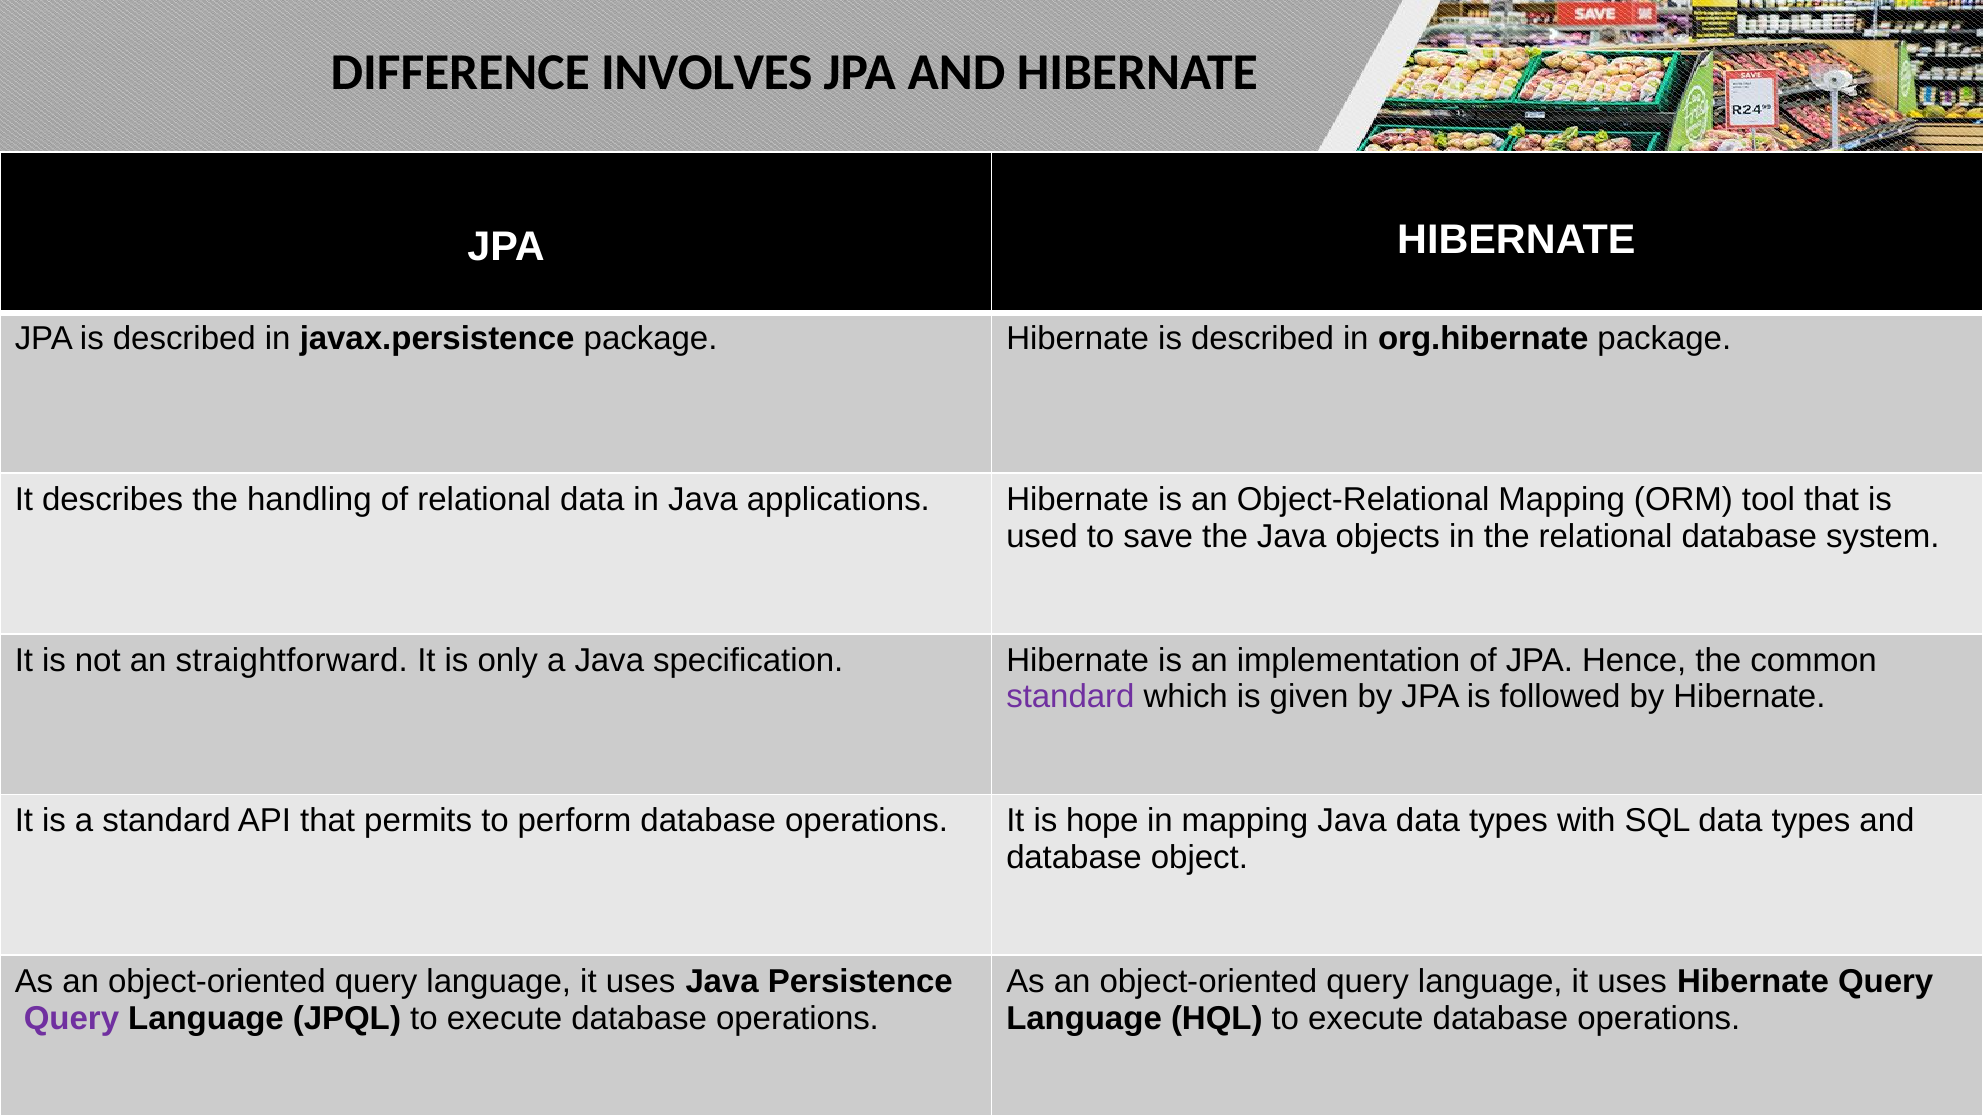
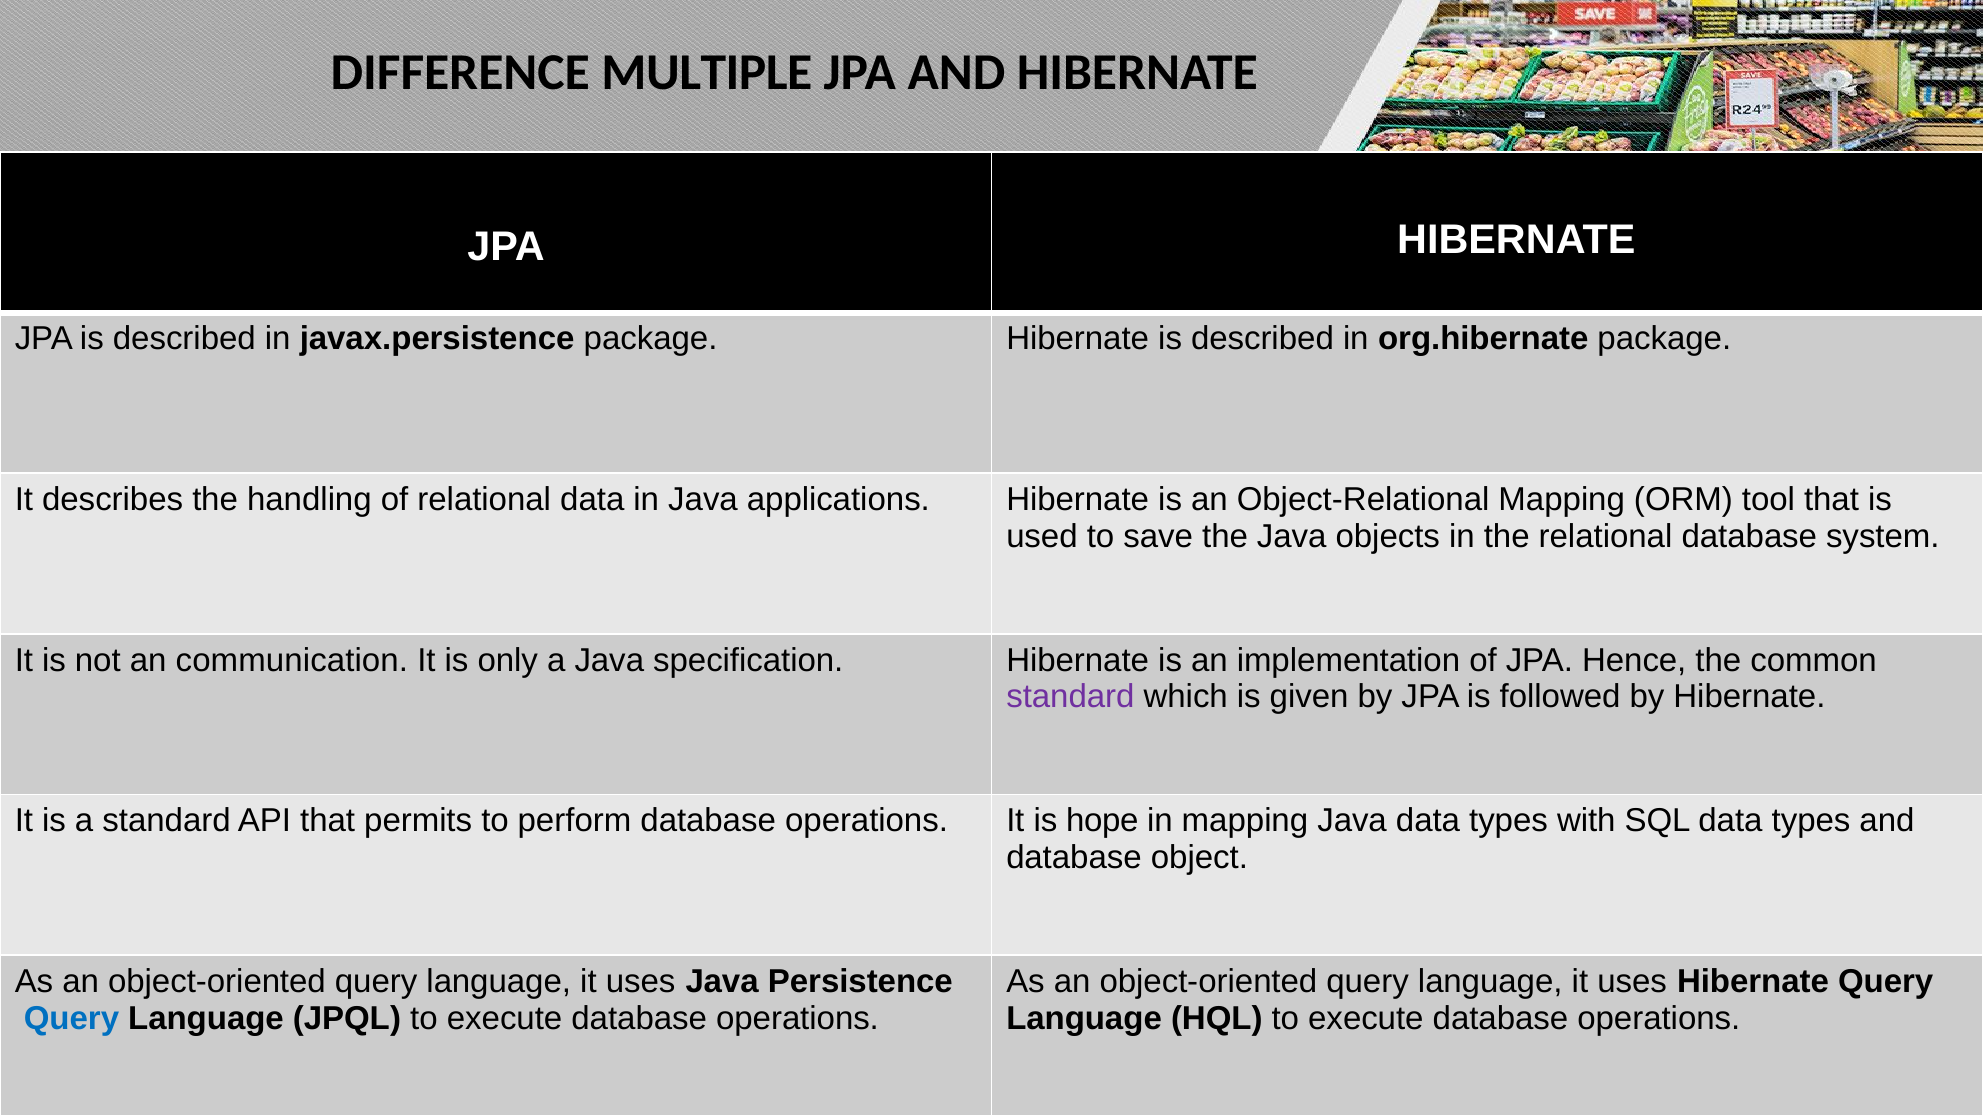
INVOLVES: INVOLVES -> MULTIPLE
straightforward: straightforward -> communication
Query at (71, 1018) colour: purple -> blue
